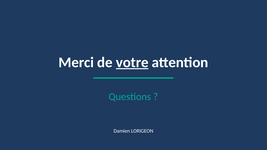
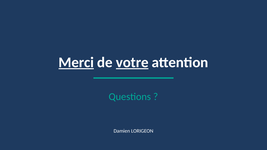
Merci underline: none -> present
